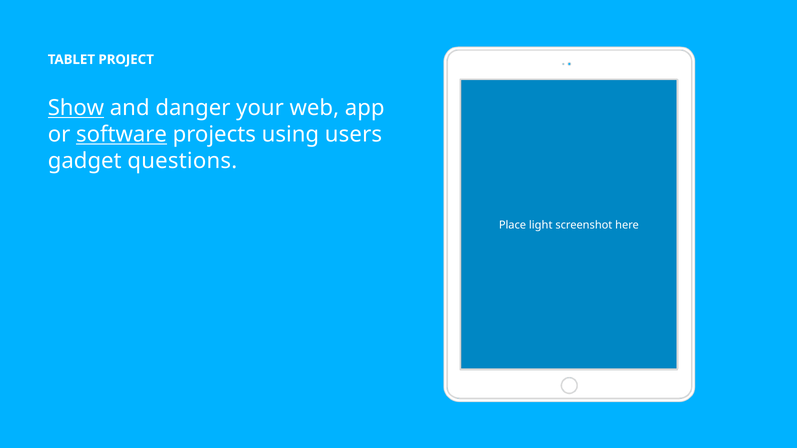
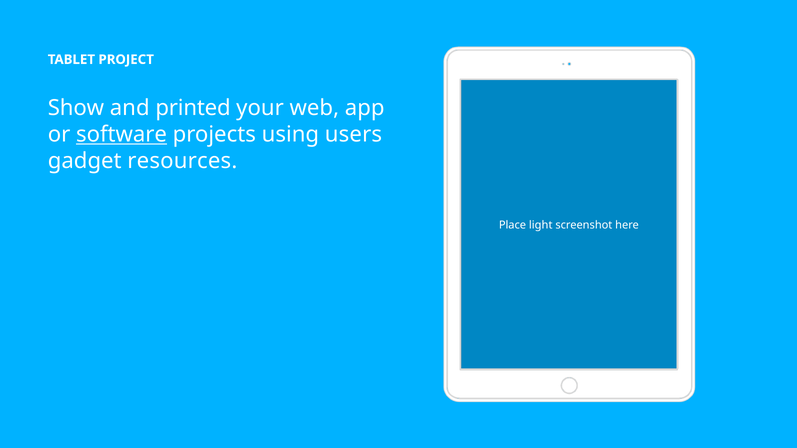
Show underline: present -> none
danger: danger -> printed
questions: questions -> resources
